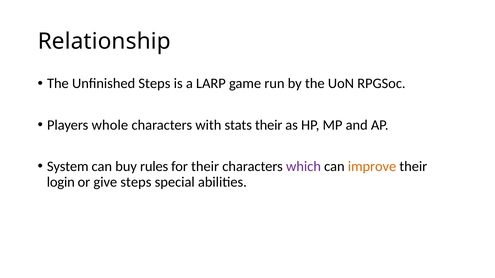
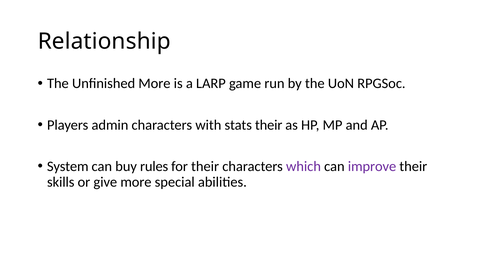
Unfinished Steps: Steps -> More
whole: whole -> admin
improve colour: orange -> purple
login: login -> skills
give steps: steps -> more
